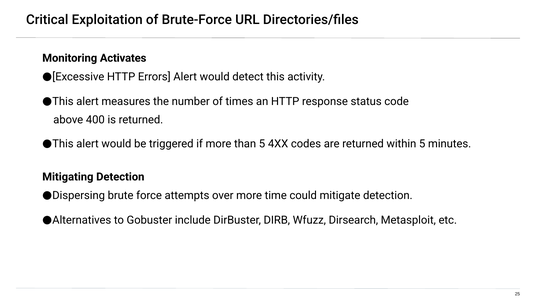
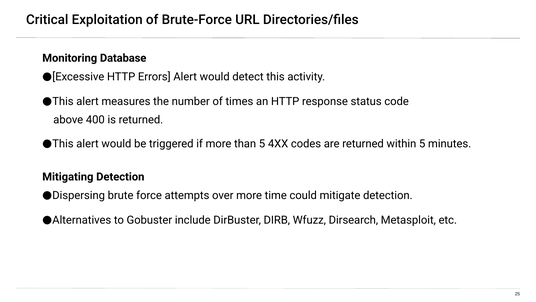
Activates: Activates -> Database
